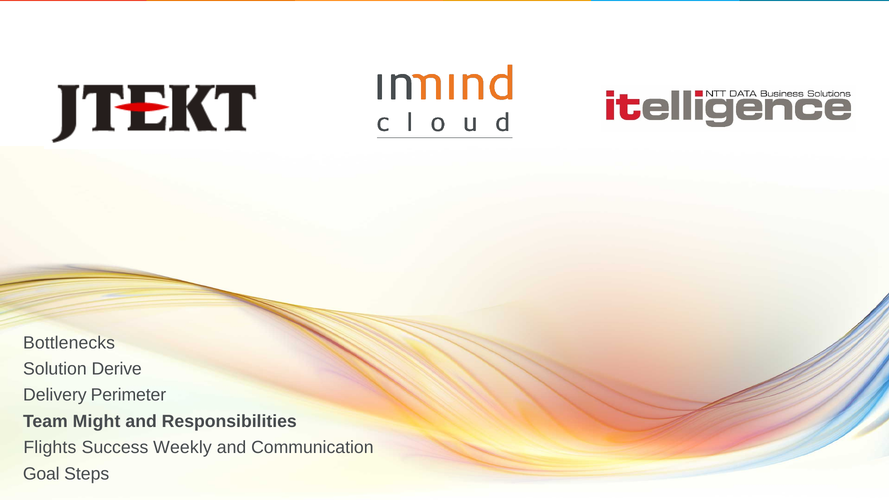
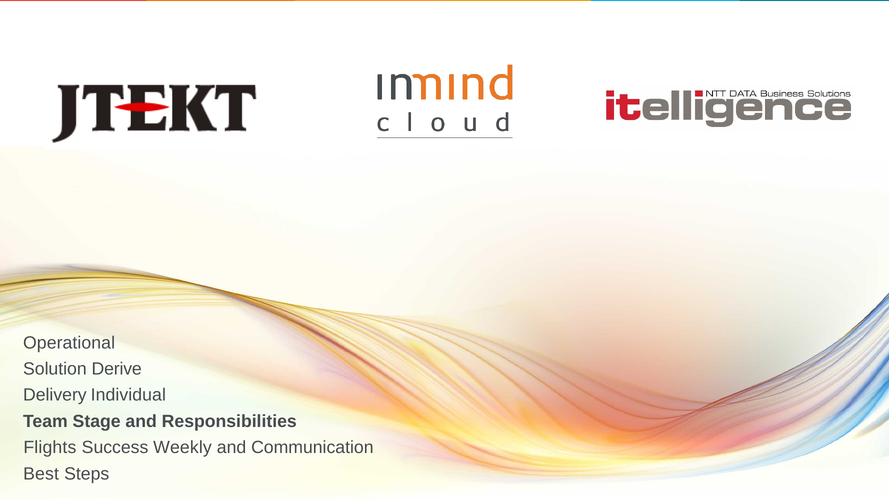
Bottlenecks: Bottlenecks -> Operational
Perimeter: Perimeter -> Individual
Might: Might -> Stage
Goal: Goal -> Best
